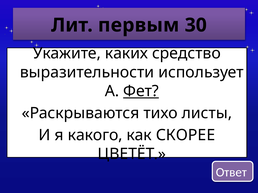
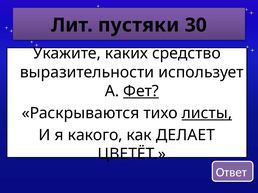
первым: первым -> пустяки
листы underline: none -> present
СКОРЕЕ: СКОРЕЕ -> ДЕЛАЕТ
